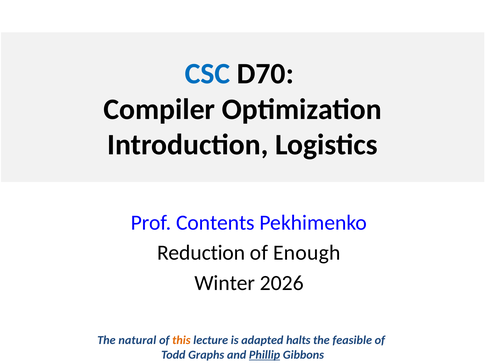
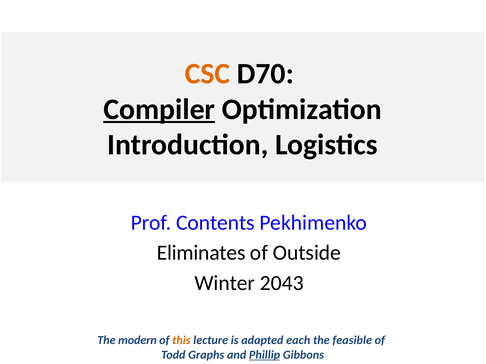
CSC colour: blue -> orange
Compiler underline: none -> present
Reduction: Reduction -> Eliminates
Enough: Enough -> Outside
2026: 2026 -> 2043
natural: natural -> modern
halts: halts -> each
